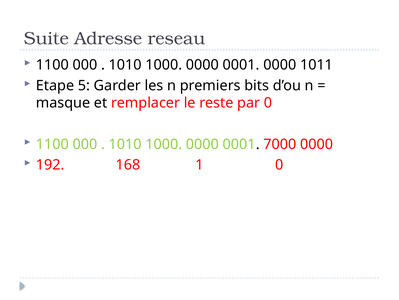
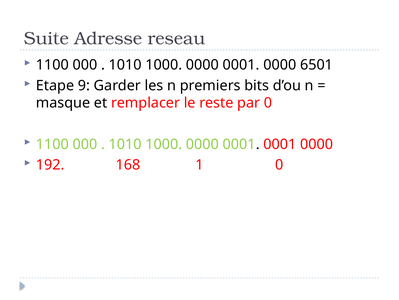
1011: 1011 -> 6501
5: 5 -> 9
0001 7000: 7000 -> 0001
